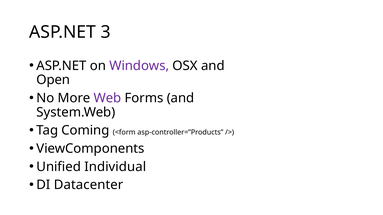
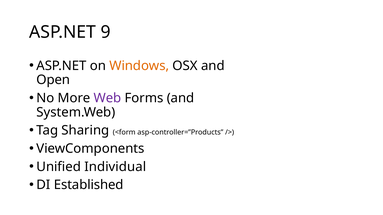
3: 3 -> 9
Windows colour: purple -> orange
Coming: Coming -> Sharing
Datacenter: Datacenter -> Established
